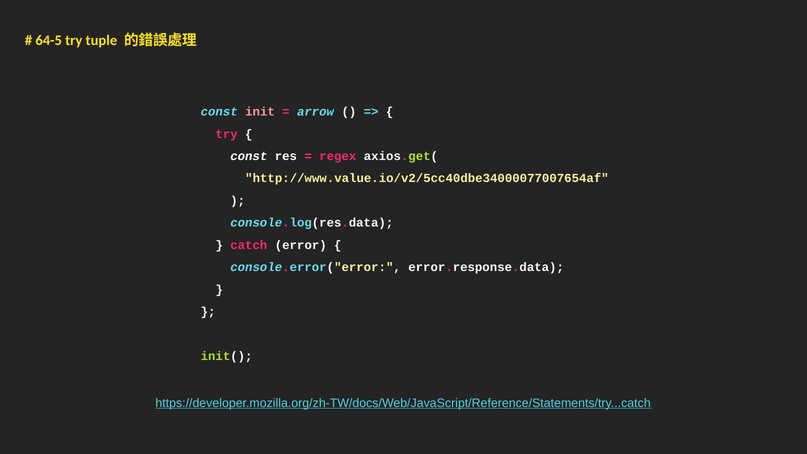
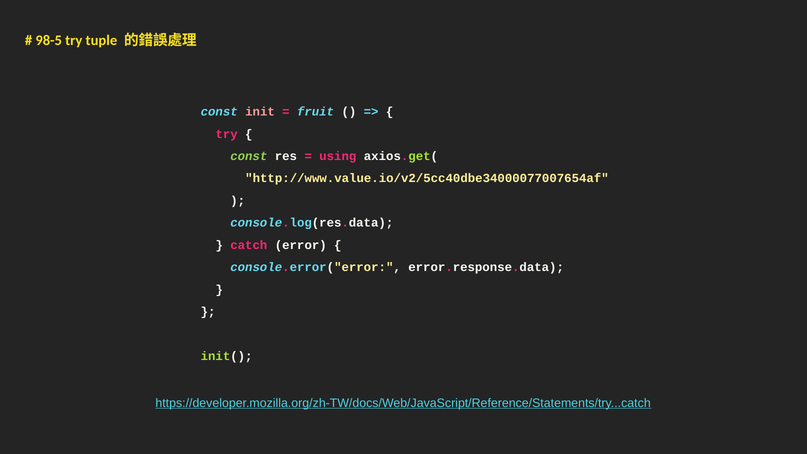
64-5: 64-5 -> 98-5
arrow: arrow -> fruit
const at (249, 156) colour: white -> light green
regex: regex -> using
